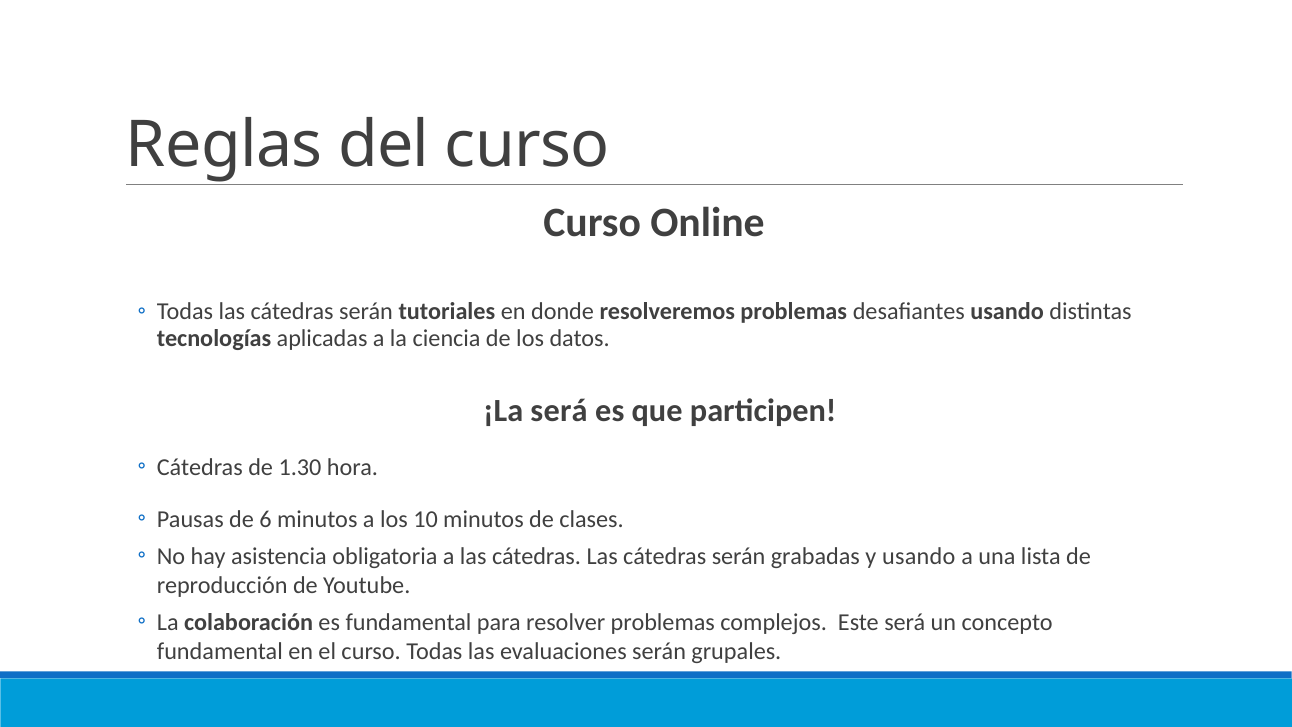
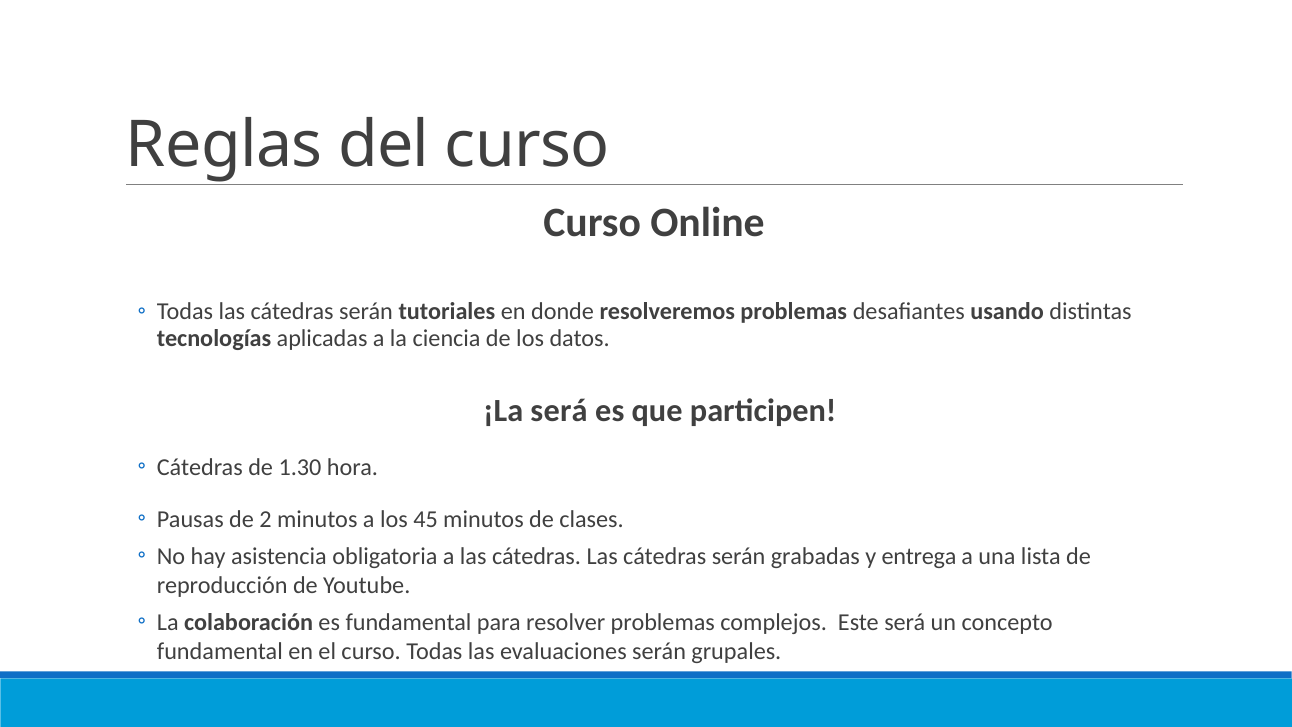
6: 6 -> 2
10: 10 -> 45
y usando: usando -> entrega
